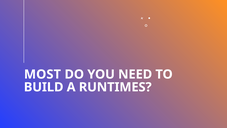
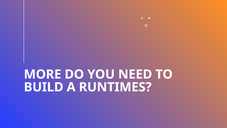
MOST: MOST -> MORE
